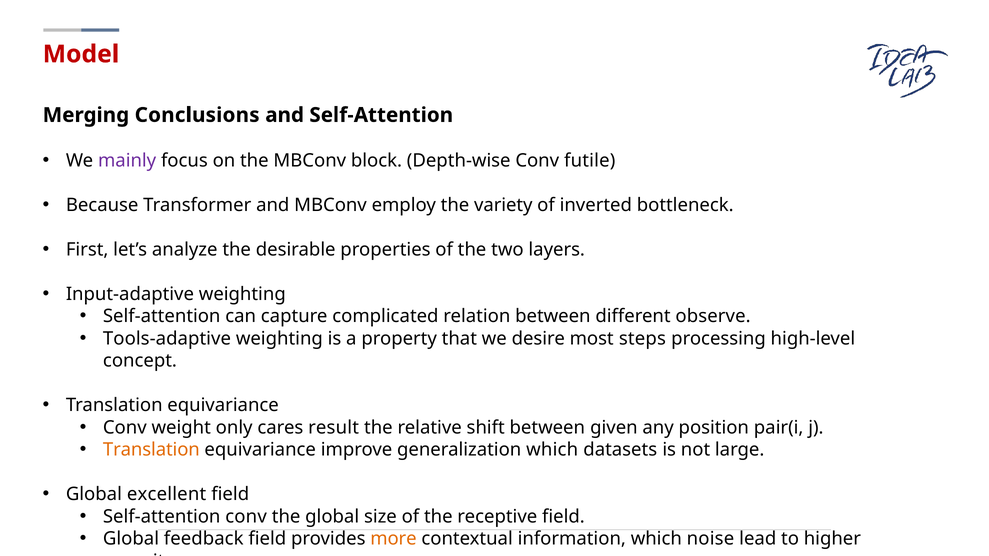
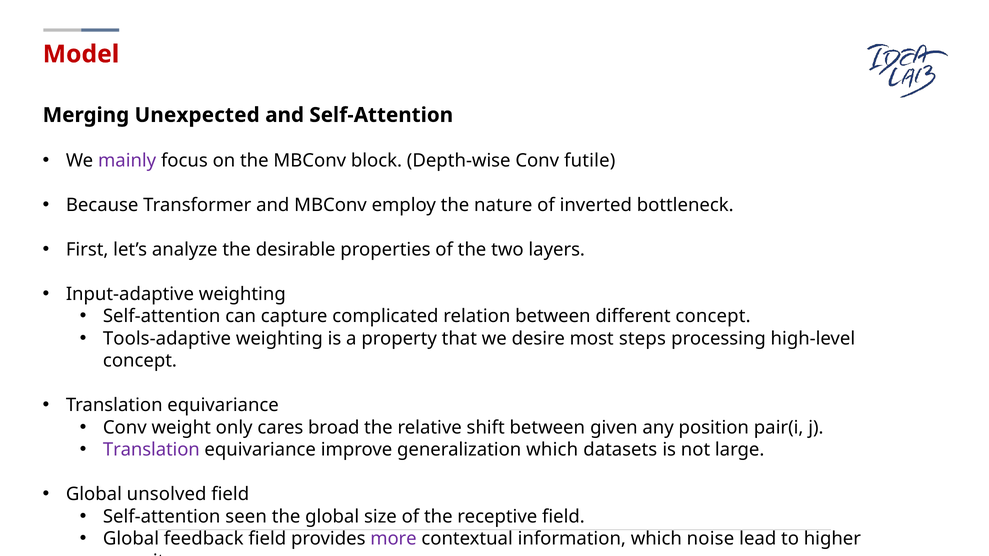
Conclusions: Conclusions -> Unexpected
variety: variety -> nature
different observe: observe -> concept
result: result -> broad
Translation at (151, 450) colour: orange -> purple
excellent: excellent -> unsolved
Self-attention conv: conv -> seen
more colour: orange -> purple
